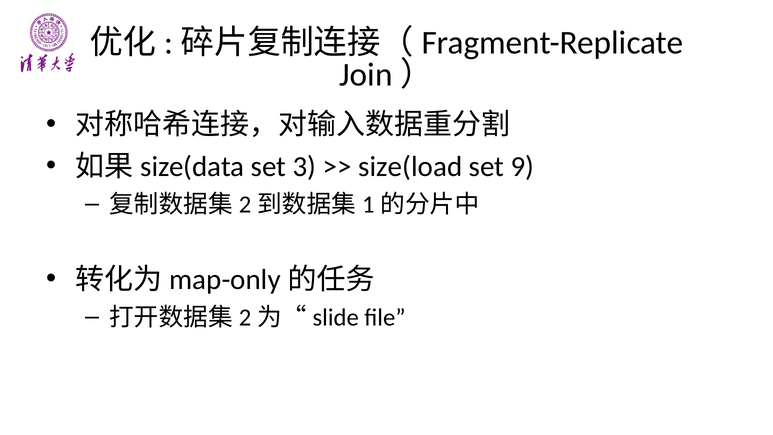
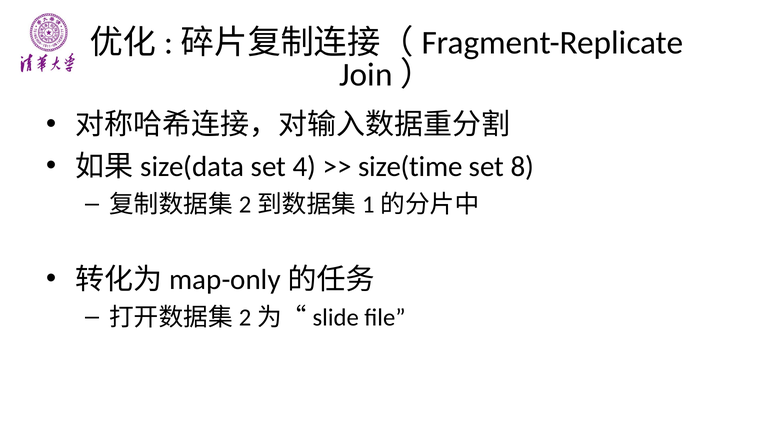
3: 3 -> 4
size(load: size(load -> size(time
9: 9 -> 8
